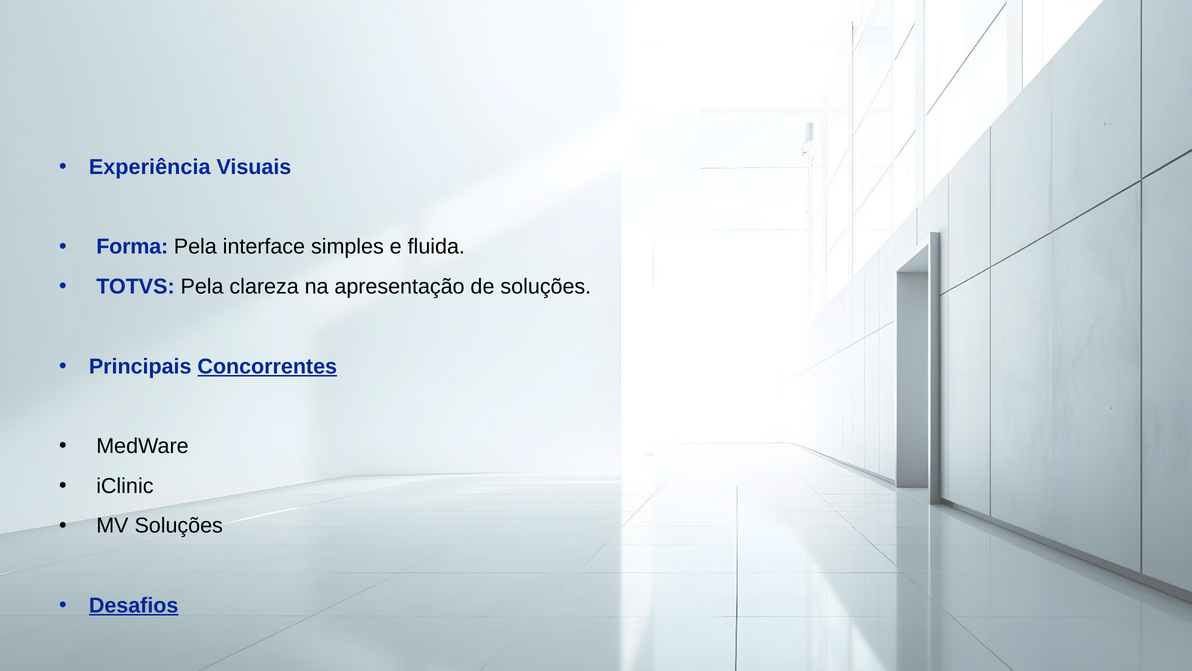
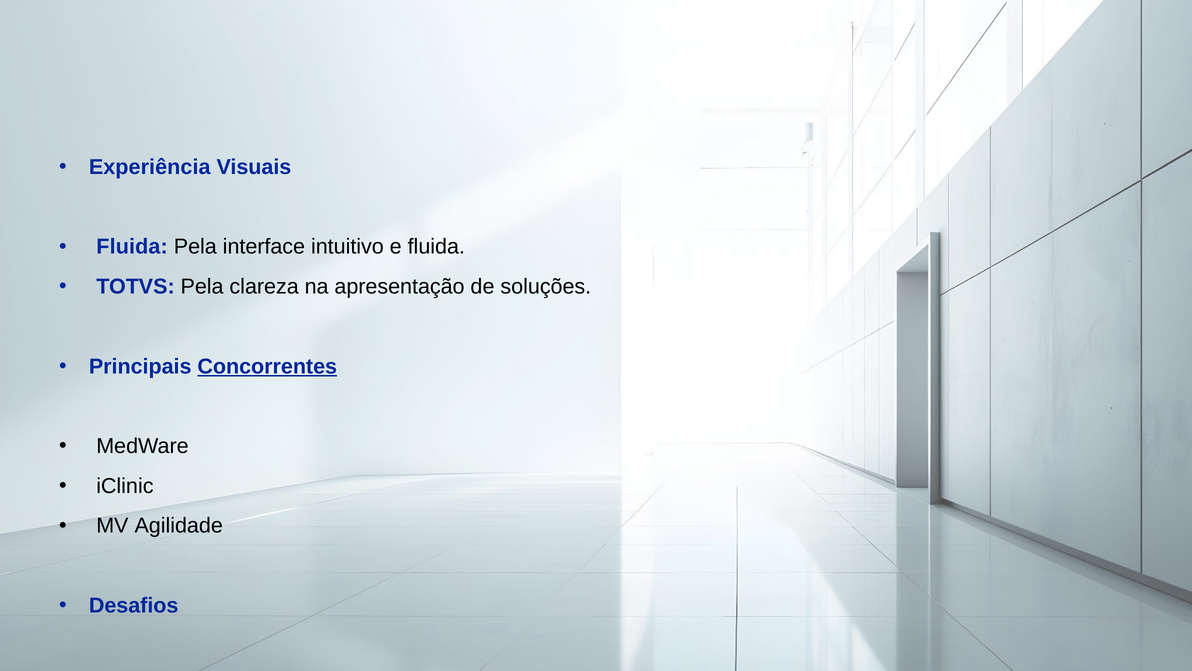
Forma at (132, 247): Forma -> Fluida
simples: simples -> intuitivo
MV Soluções: Soluções -> Agilidade
Desafios underline: present -> none
